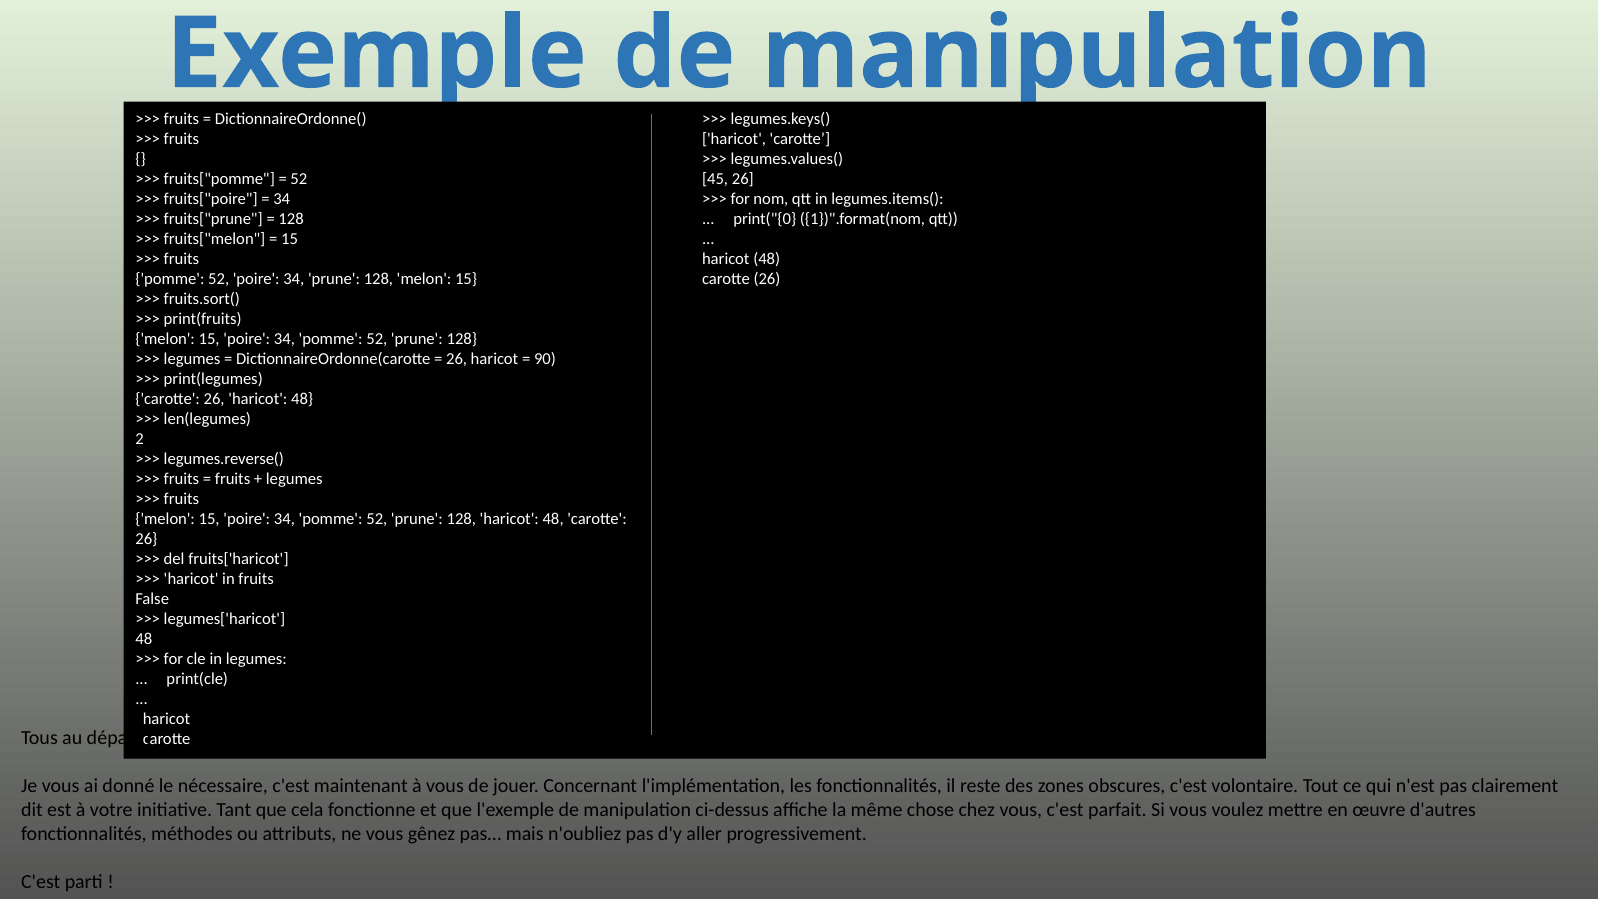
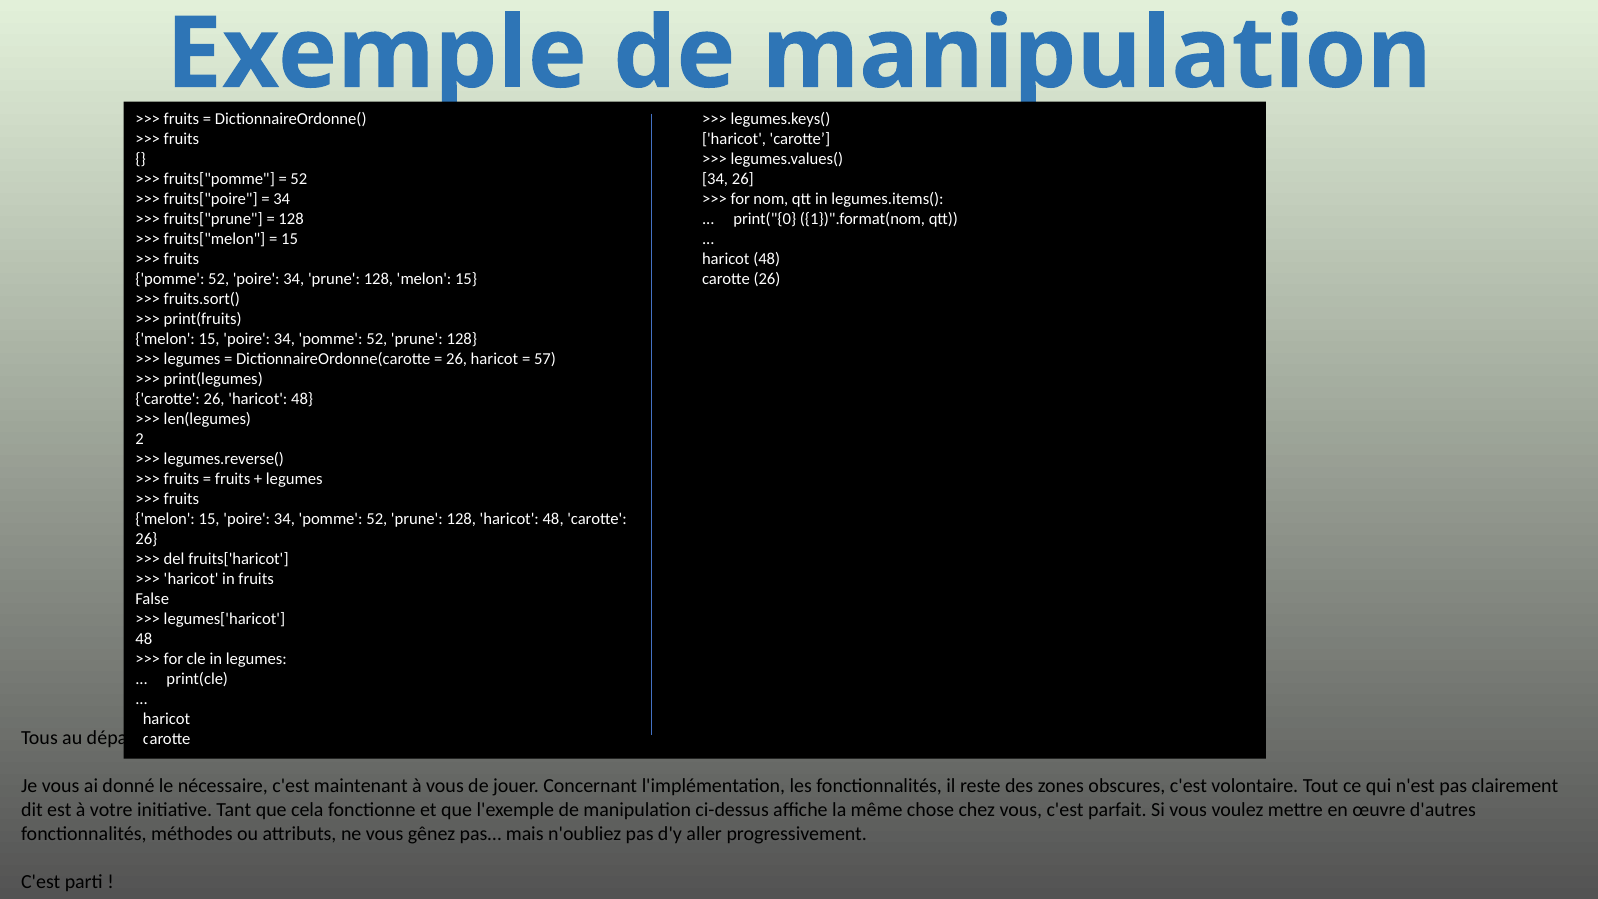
45 at (715, 179): 45 -> 34
90: 90 -> 57
